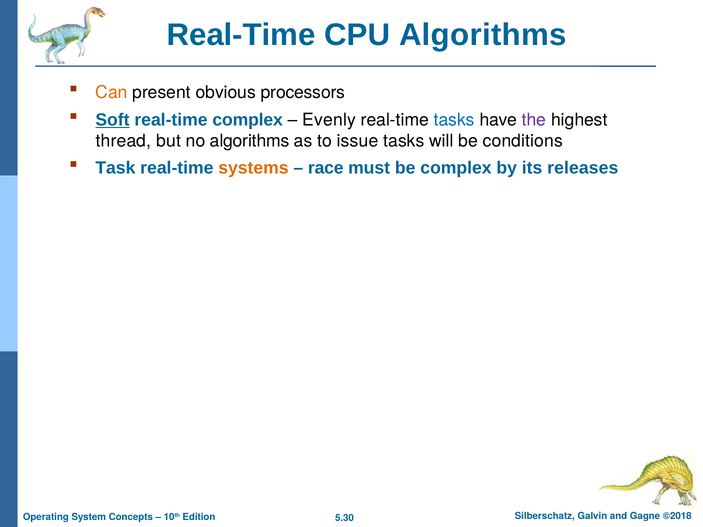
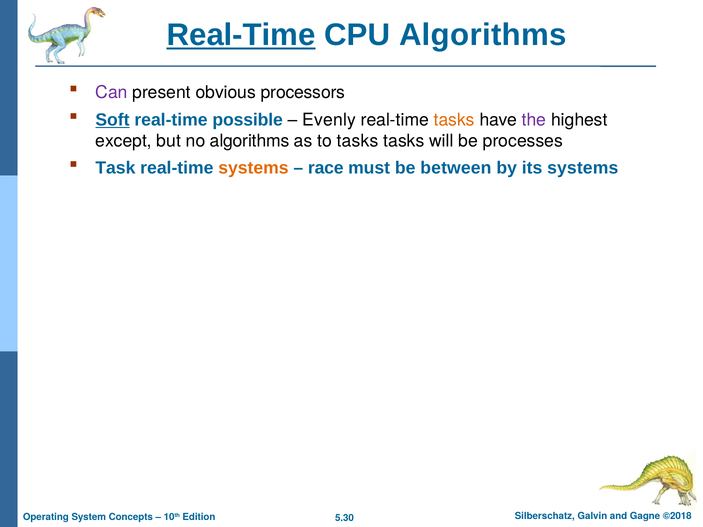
Real-Time at (241, 35) underline: none -> present
Can colour: orange -> purple
real-time complex: complex -> possible
tasks at (454, 120) colour: blue -> orange
thread: thread -> except
to issue: issue -> tasks
conditions: conditions -> processes
be complex: complex -> between
its releases: releases -> systems
